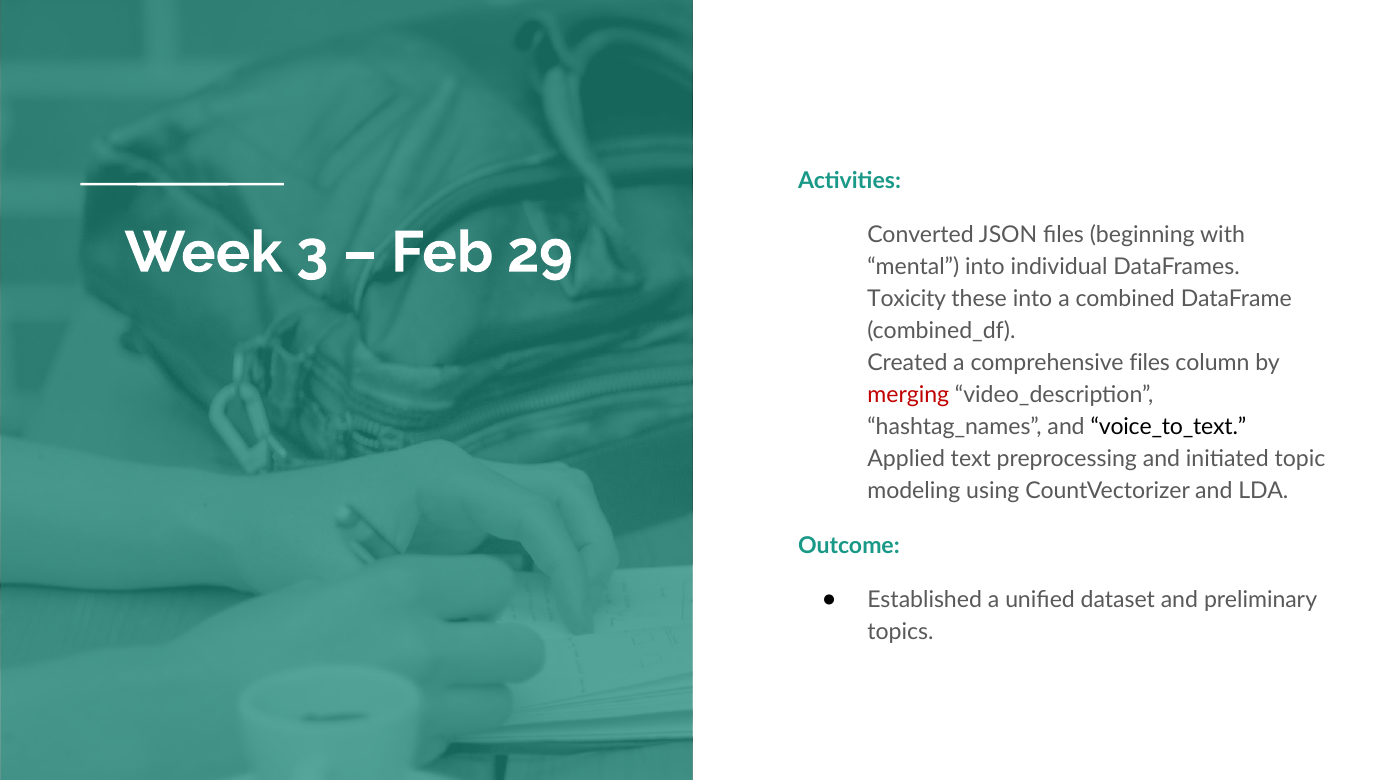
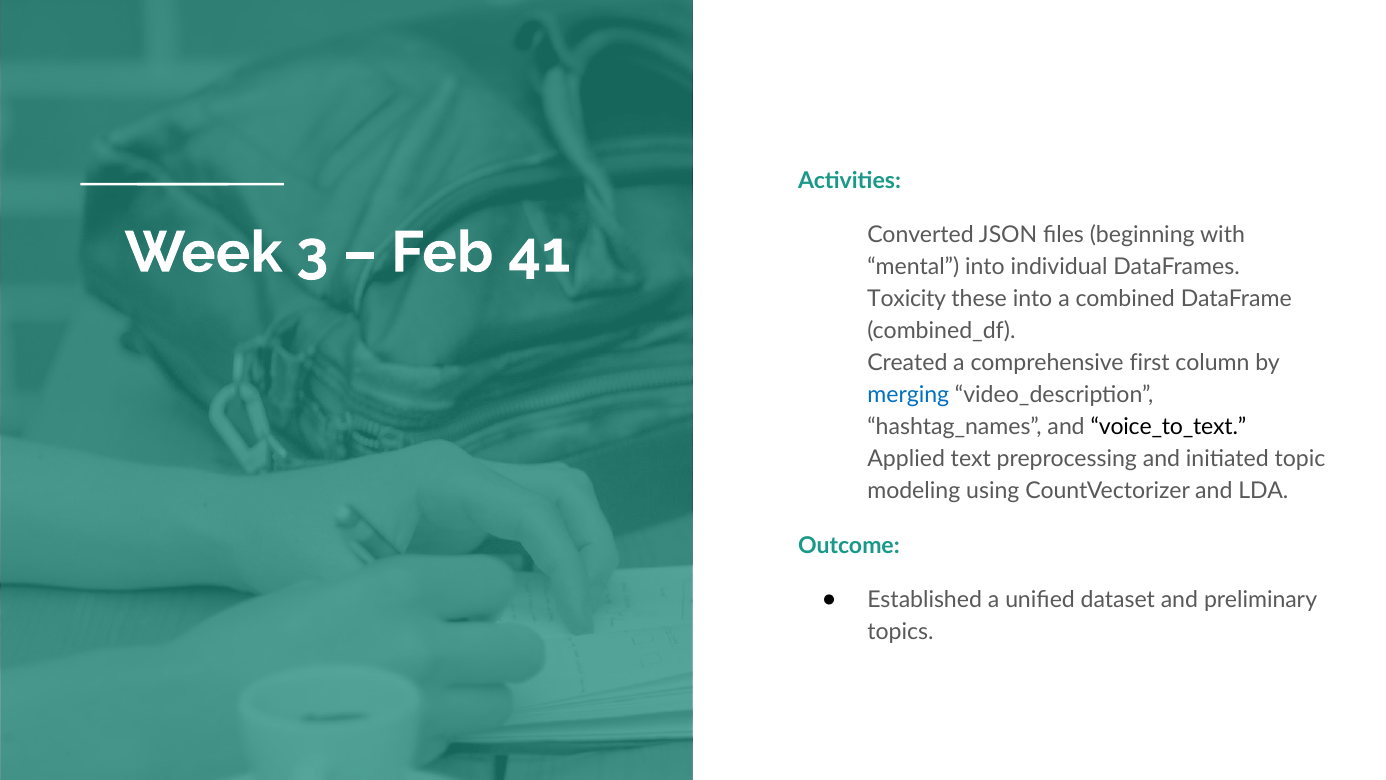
29: 29 -> 41
comprehensive files: files -> first
merging colour: red -> blue
